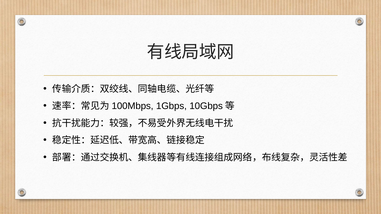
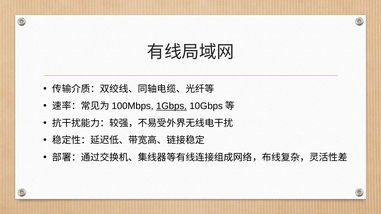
1Gbps underline: none -> present
